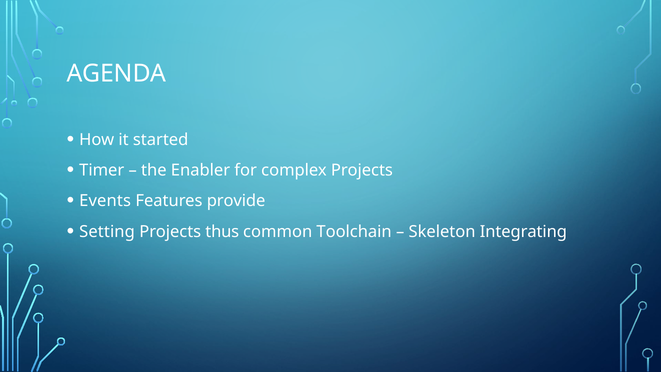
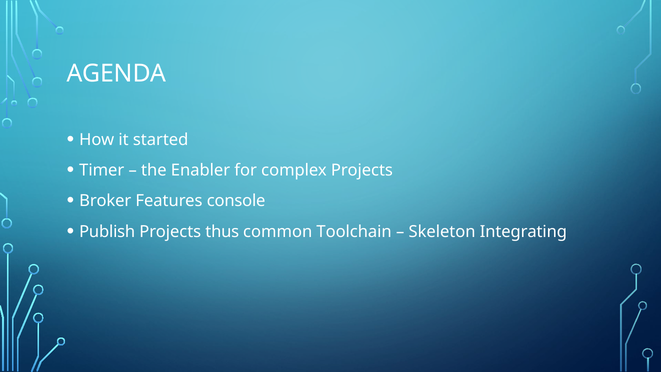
Events: Events -> Broker
provide: provide -> console
Setting: Setting -> Publish
